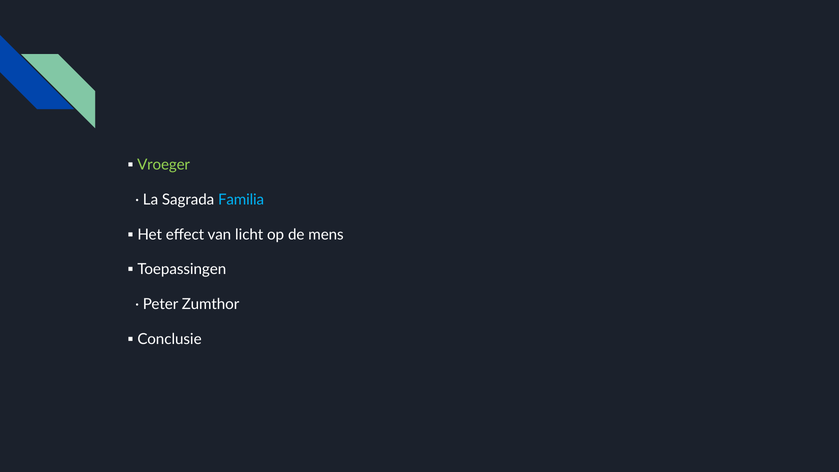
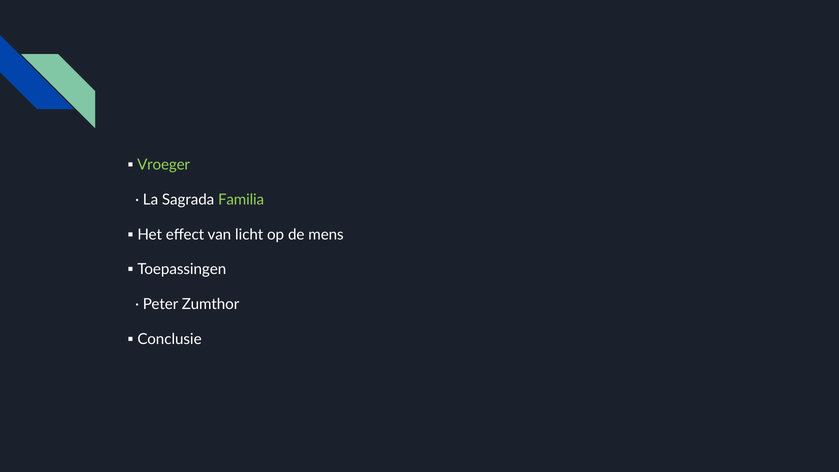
Familia colour: light blue -> light green
